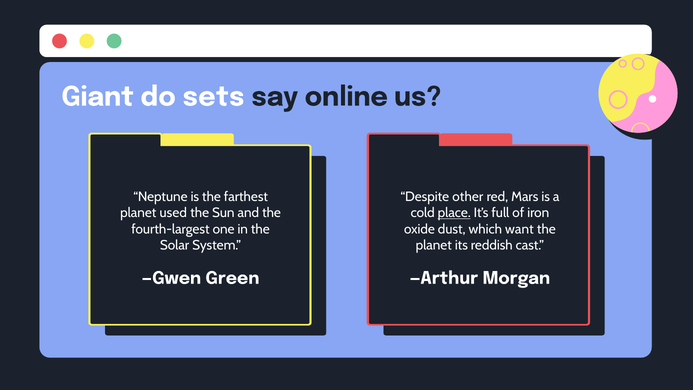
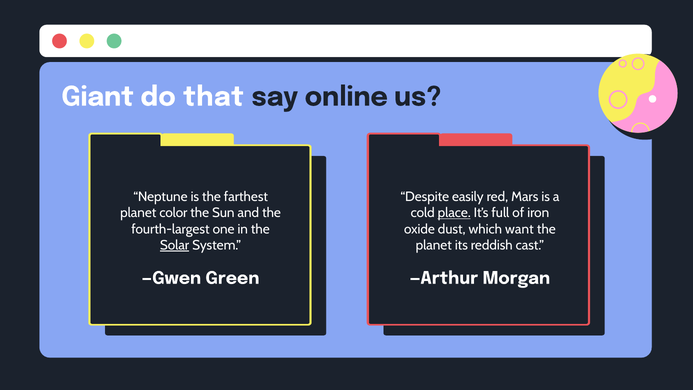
sets: sets -> that
other: other -> easily
used: used -> color
Solar underline: none -> present
